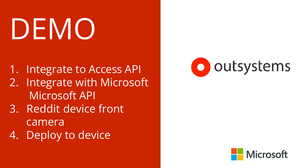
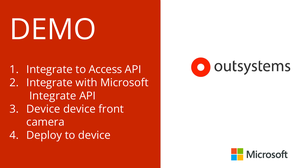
Microsoft at (53, 96): Microsoft -> Integrate
Reddit at (43, 109): Reddit -> Device
